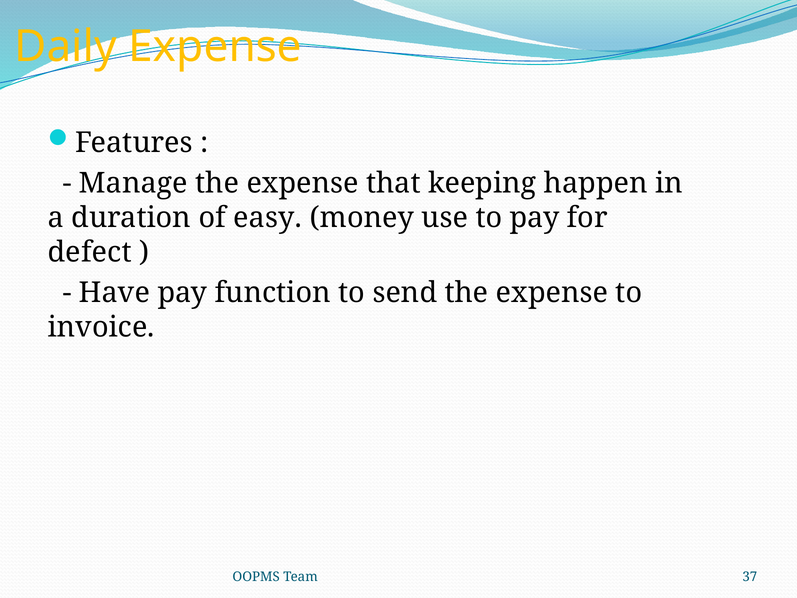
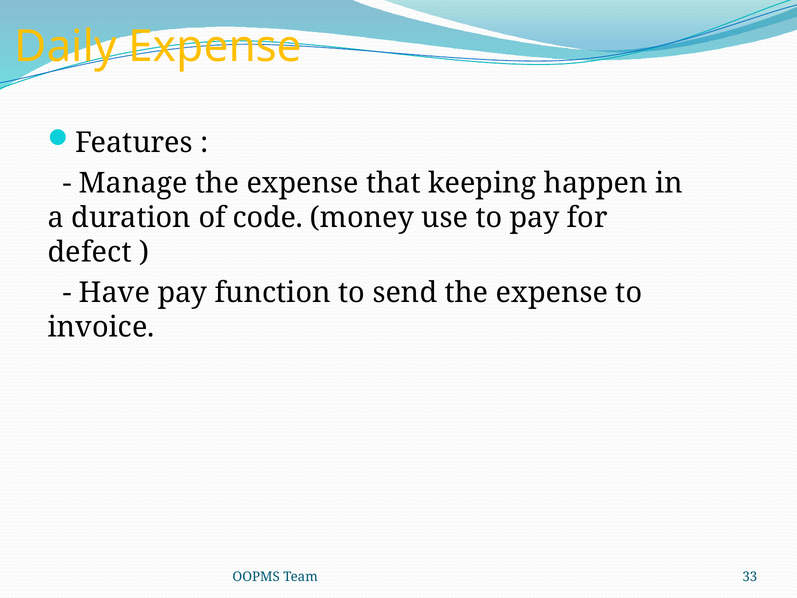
easy: easy -> code
37: 37 -> 33
